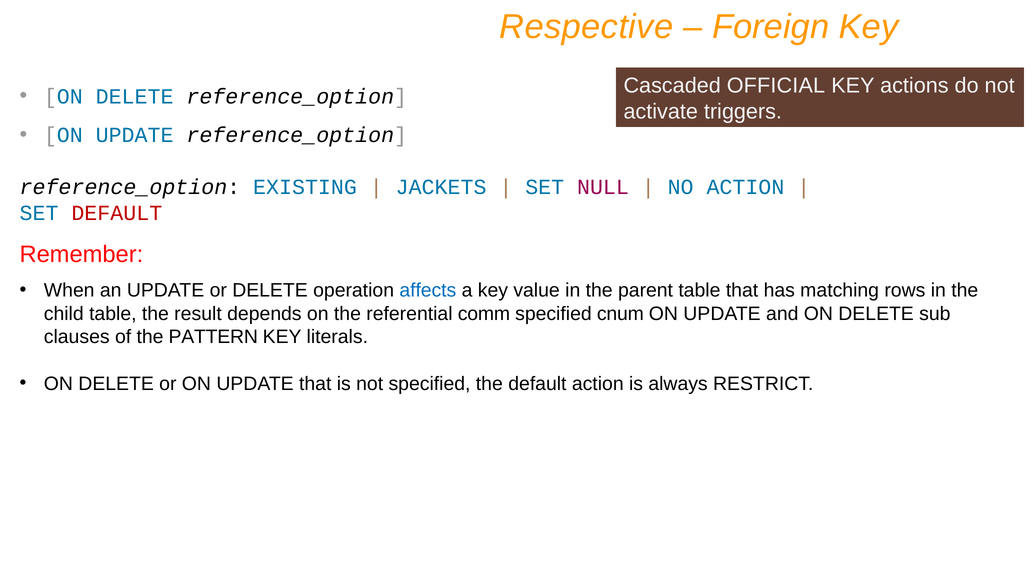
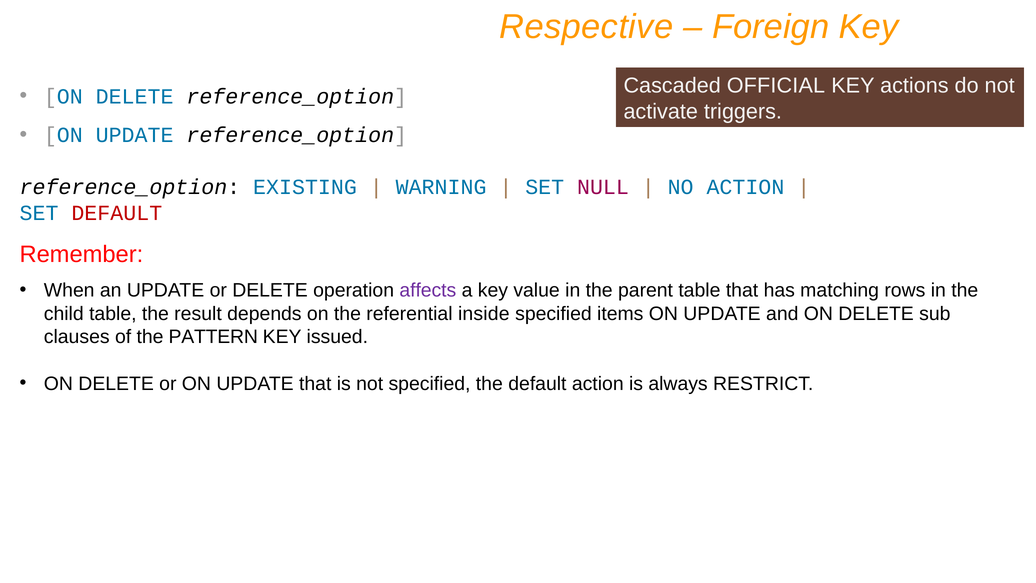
JACKETS: JACKETS -> WARNING
affects colour: blue -> purple
comm: comm -> inside
cnum: cnum -> items
literals: literals -> issued
